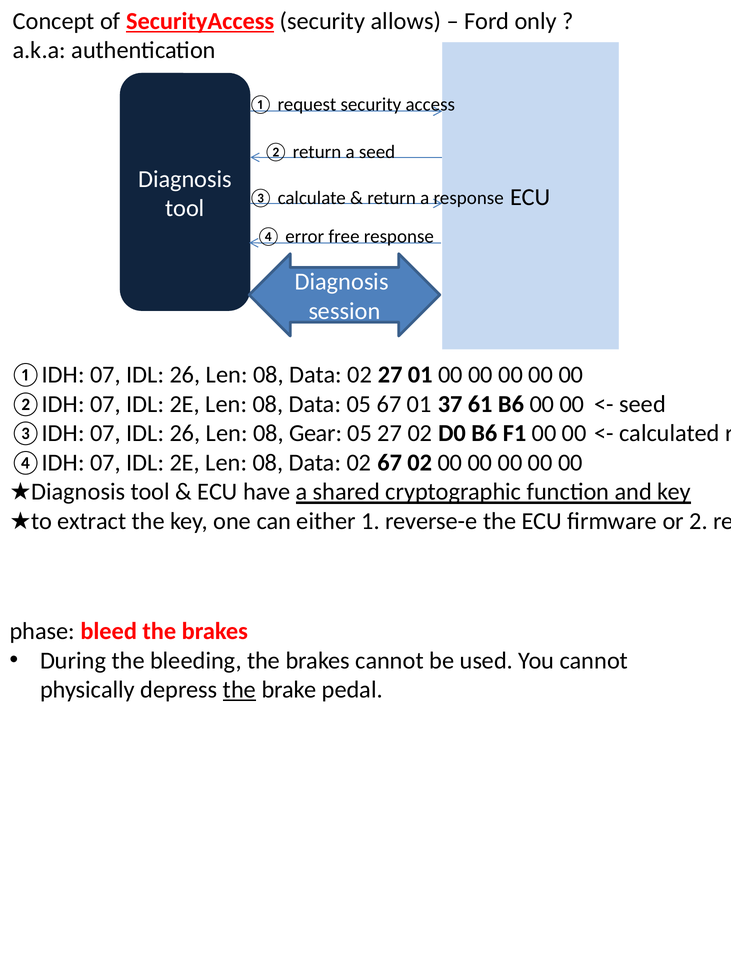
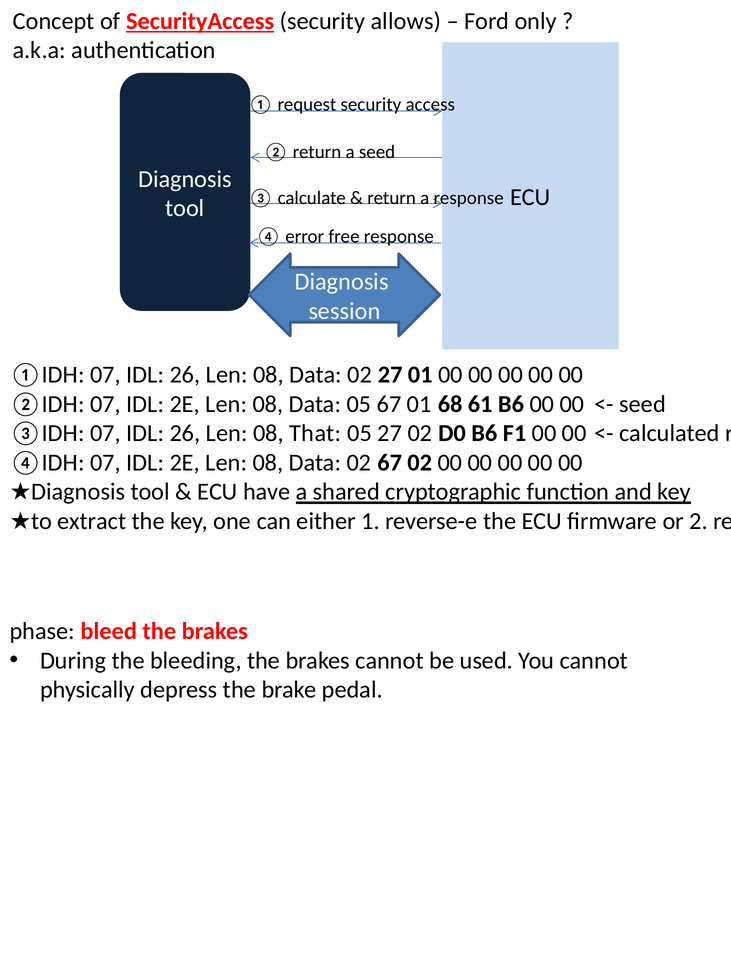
37: 37 -> 68
Gear: Gear -> That
the at (239, 690) underline: present -> none
